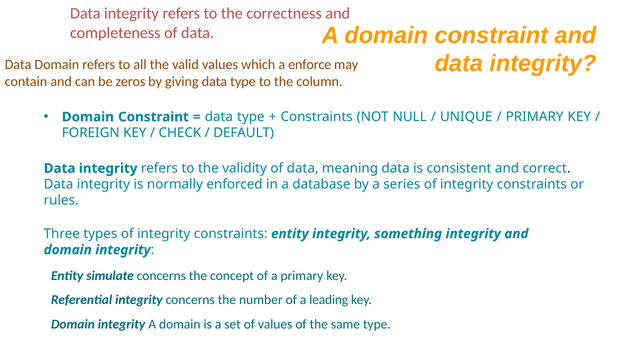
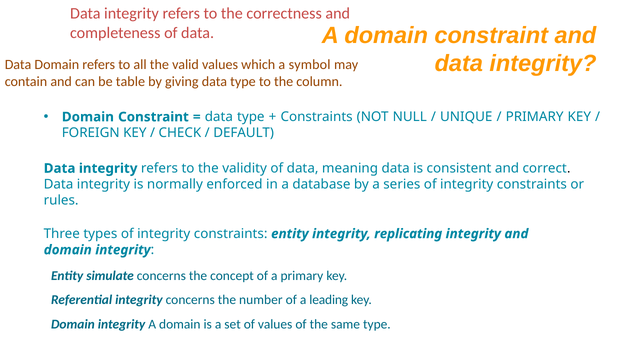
enforce: enforce -> symbol
zeros: zeros -> table
something: something -> replicating
